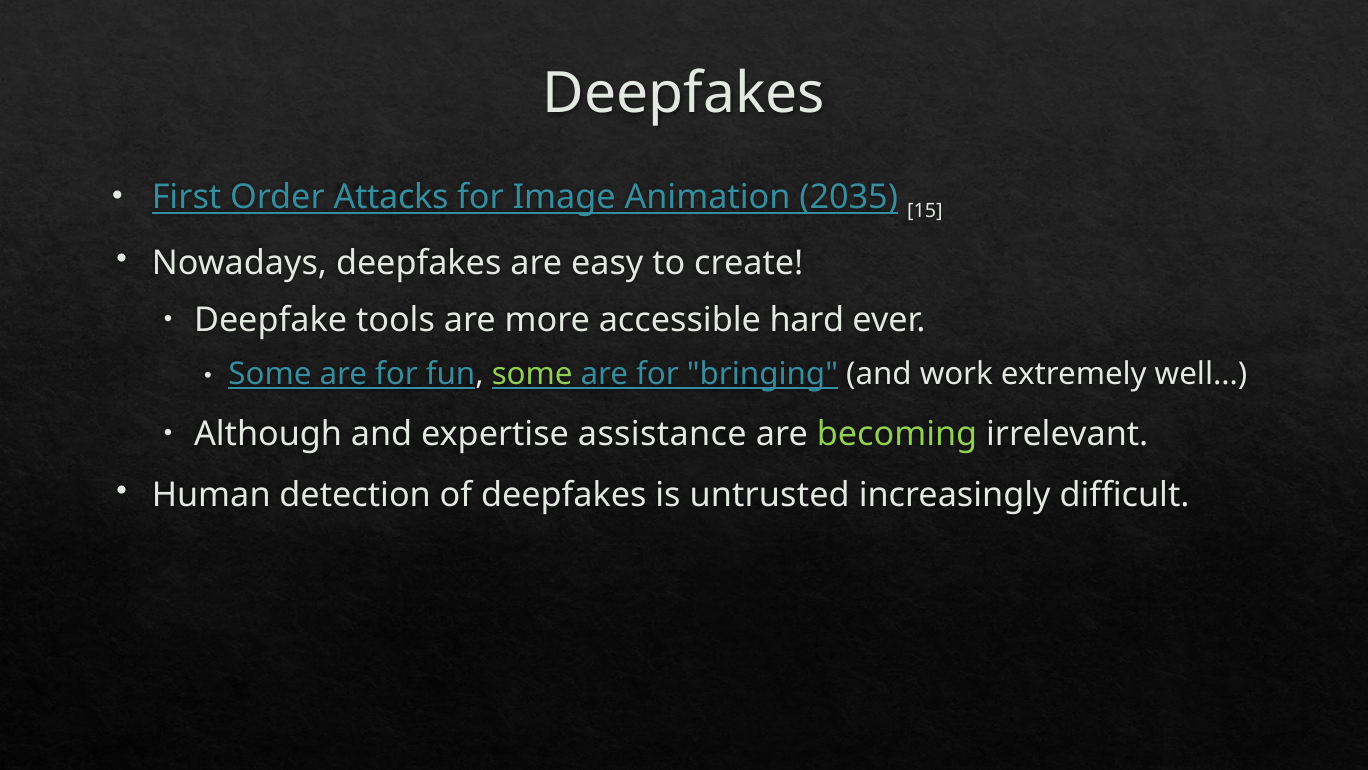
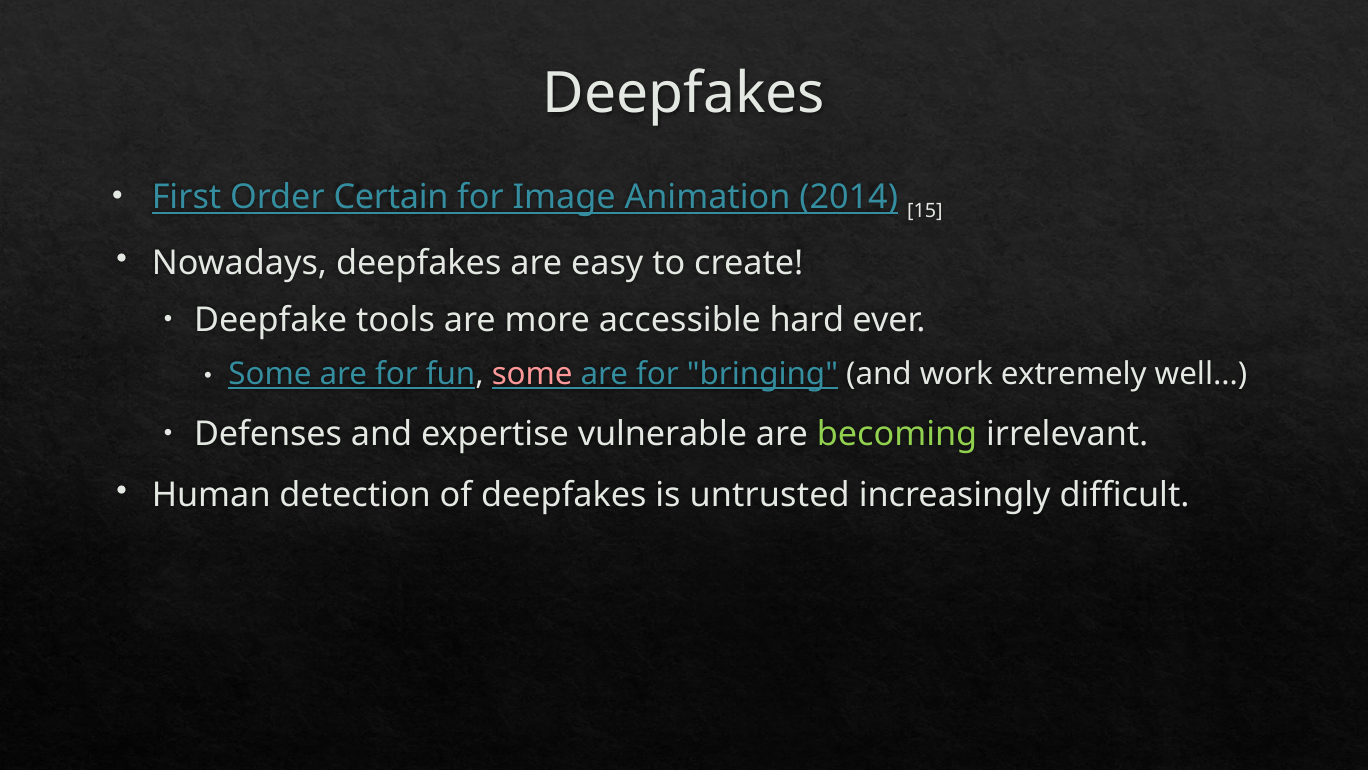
Attacks: Attacks -> Certain
2035: 2035 -> 2014
some at (532, 374) colour: light green -> pink
Although: Although -> Defenses
assistance: assistance -> vulnerable
